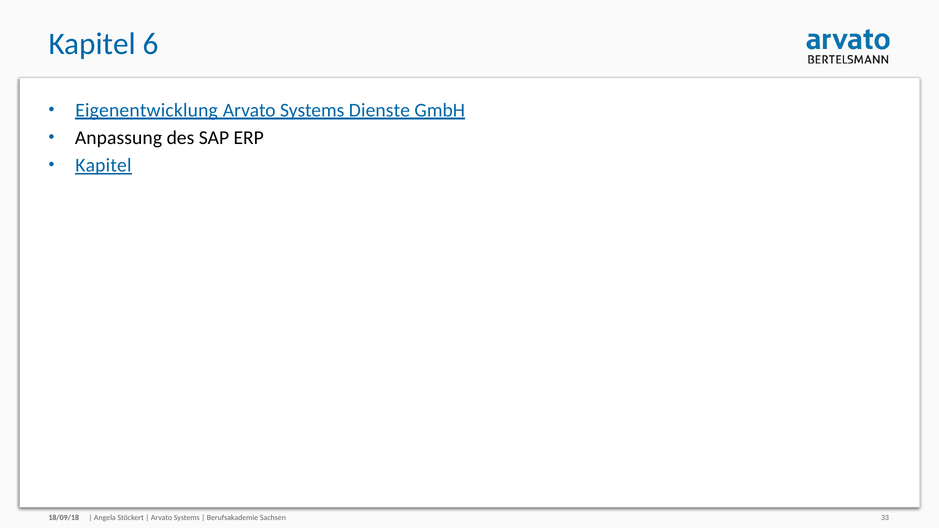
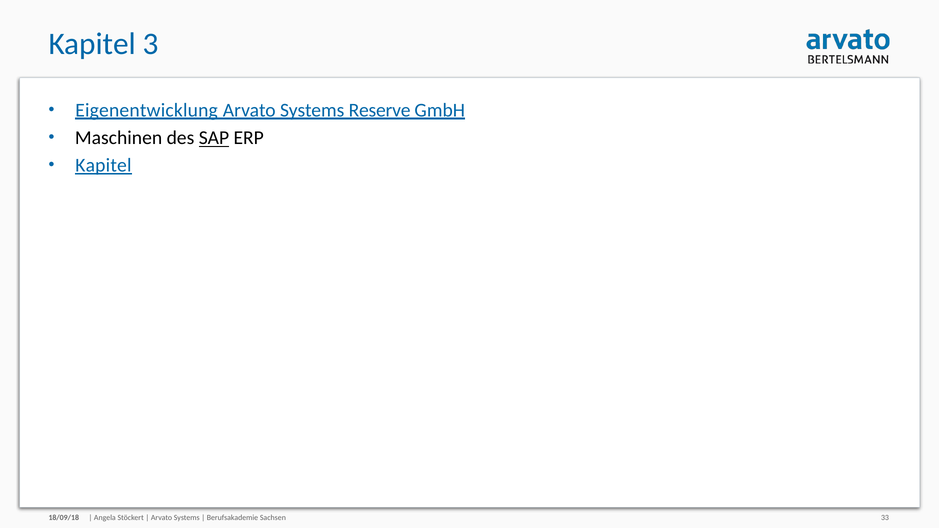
6: 6 -> 3
Dienste: Dienste -> Reserve
Anpassung: Anpassung -> Maschinen
SAP underline: none -> present
